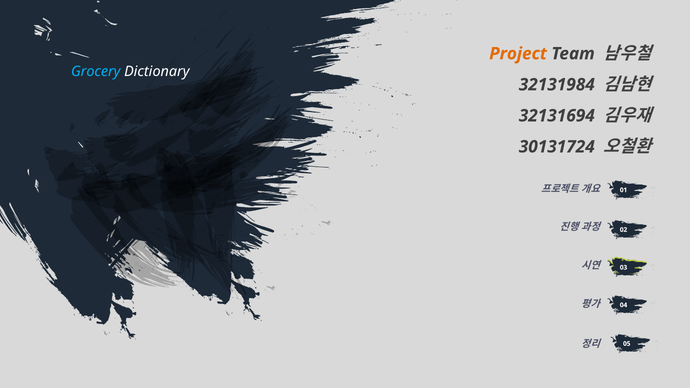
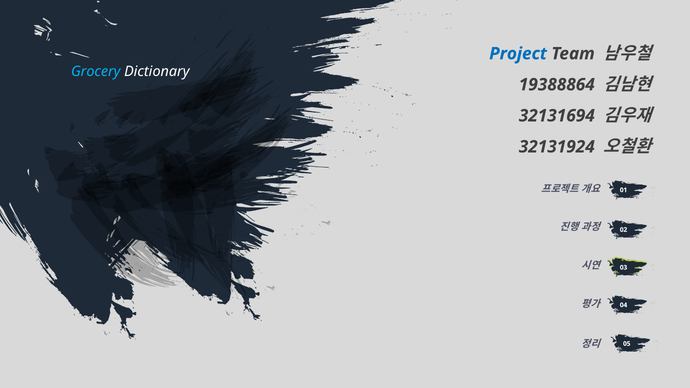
Project colour: orange -> blue
32131984: 32131984 -> 19388864
30131724: 30131724 -> 32131924
